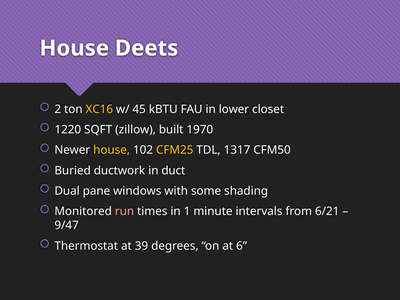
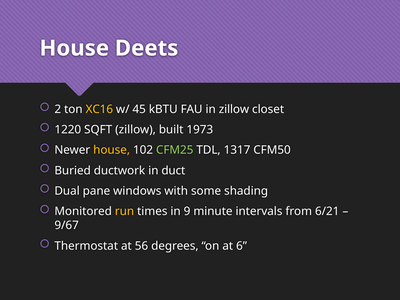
in lower: lower -> zillow
1970: 1970 -> 1973
CFM25 colour: yellow -> light green
run colour: pink -> yellow
1: 1 -> 9
9/47: 9/47 -> 9/67
39: 39 -> 56
